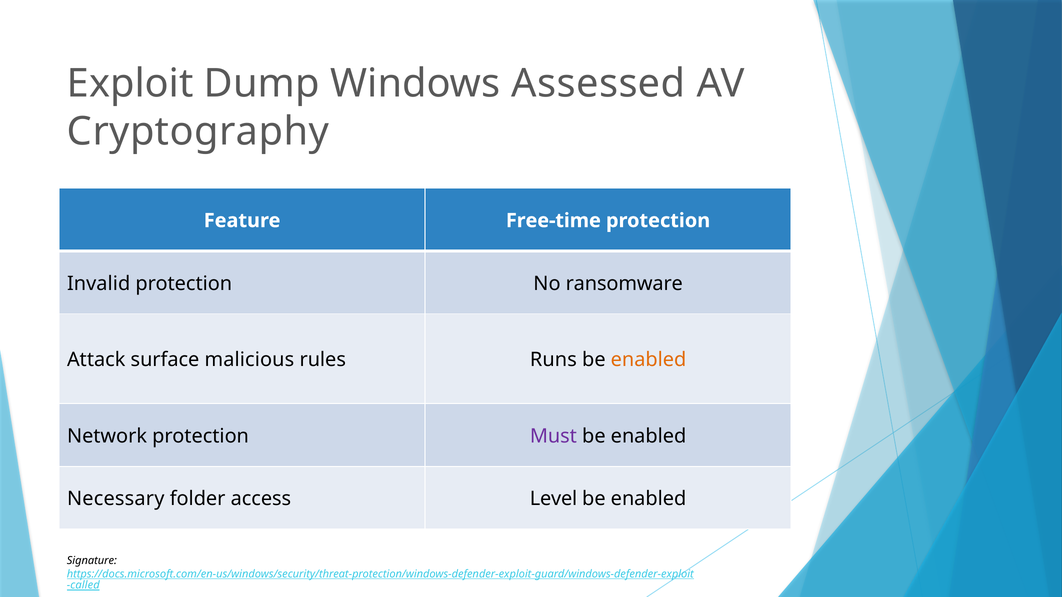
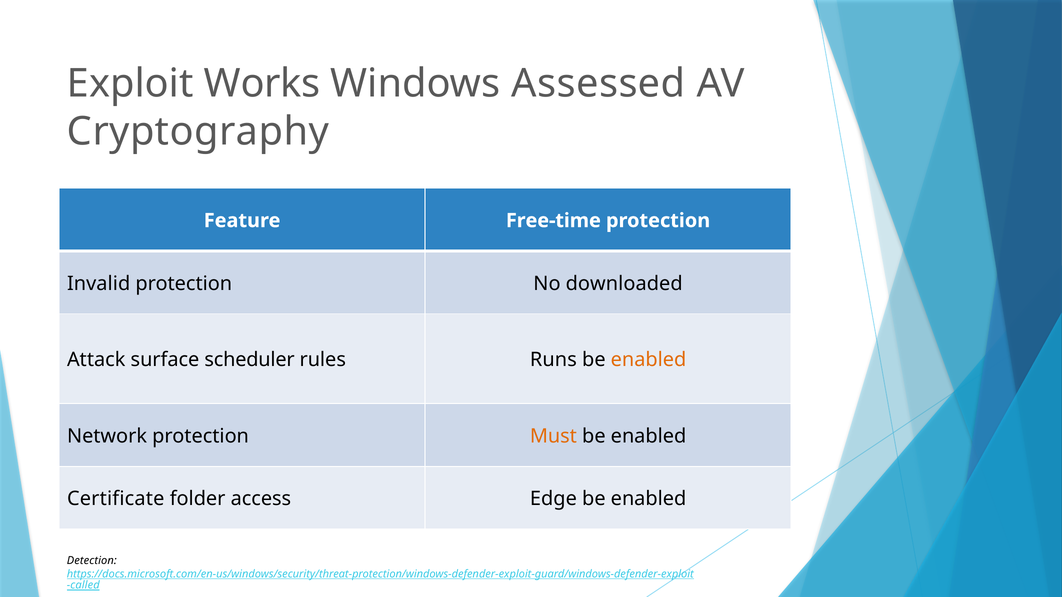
Dump: Dump -> Works
ransomware: ransomware -> downloaded
malicious: malicious -> scheduler
Must colour: purple -> orange
Necessary: Necessary -> Certificate
Level: Level -> Edge
Signature: Signature -> Detection
